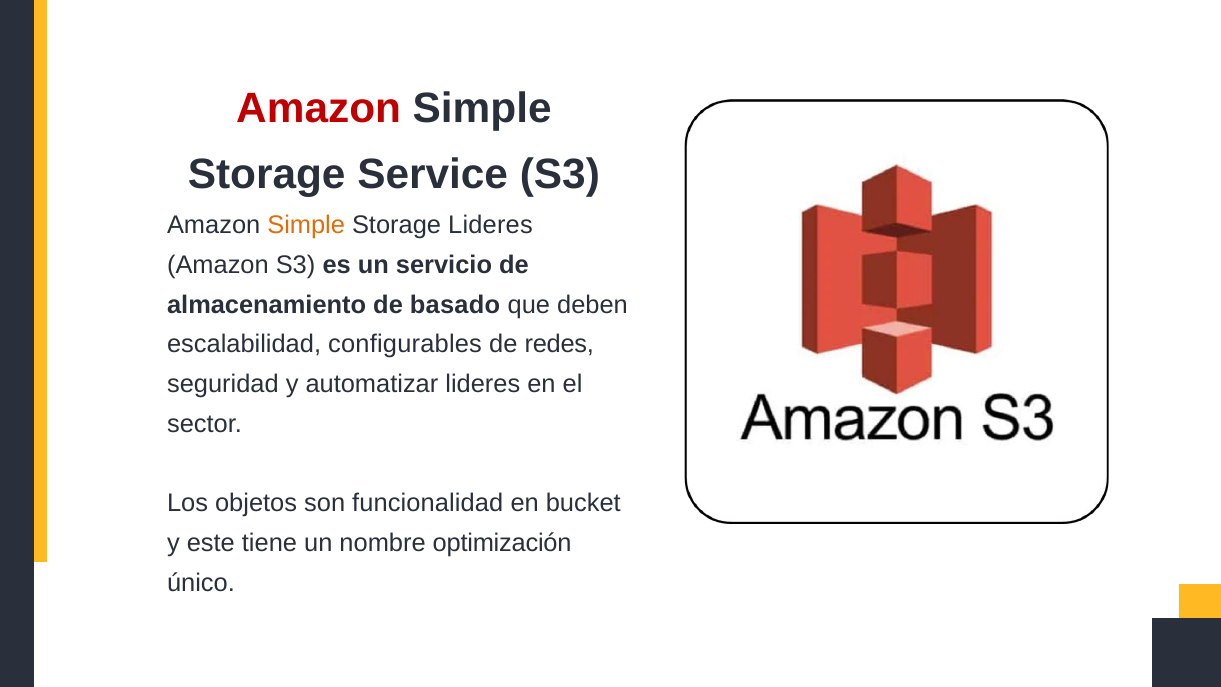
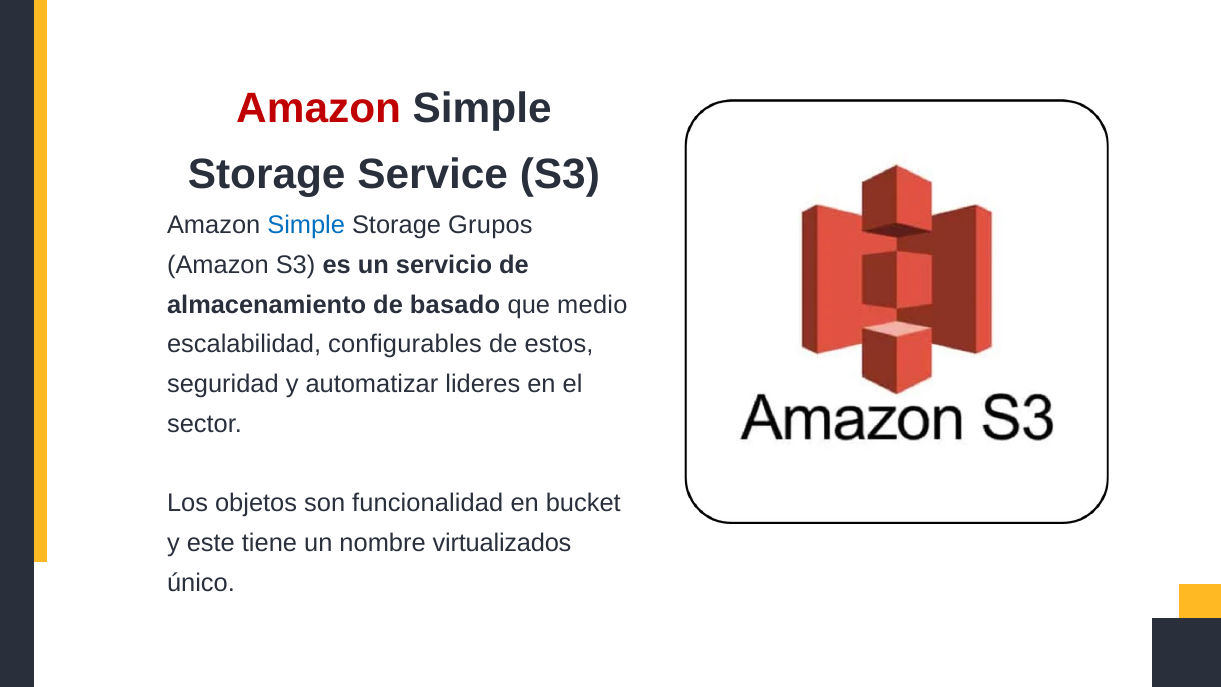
Simple at (306, 225) colour: orange -> blue
Storage Lideres: Lideres -> Grupos
deben: deben -> medio
redes: redes -> estos
optimización: optimización -> virtualizados
